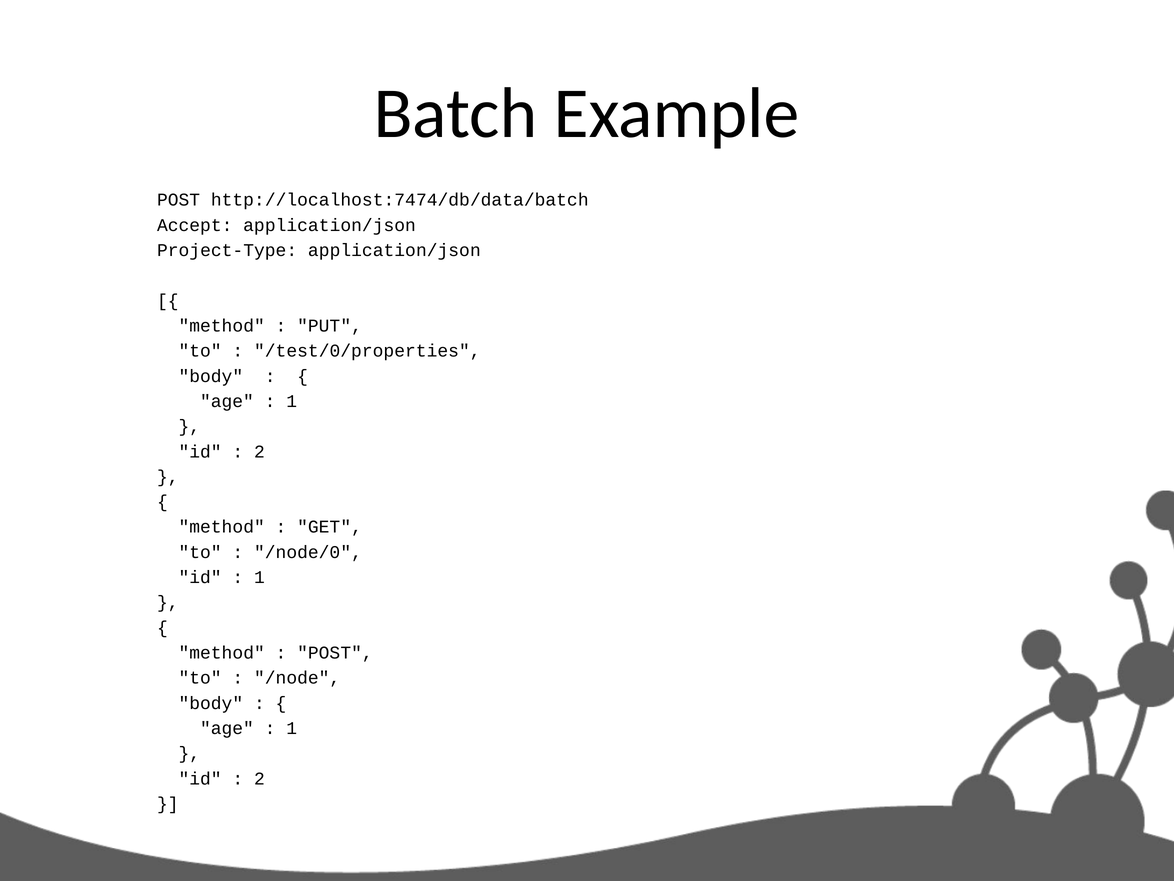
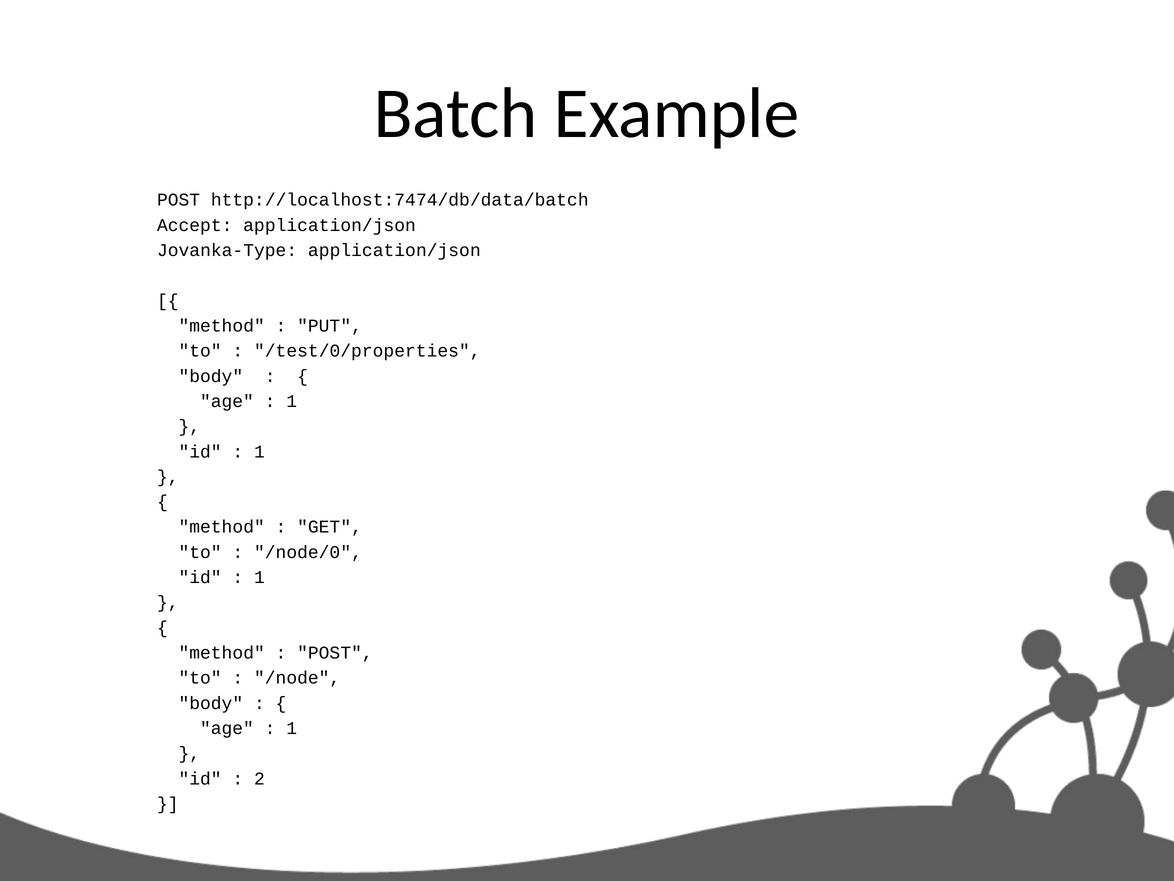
Project-Type: Project-Type -> Jovanka-Type
2 at (259, 451): 2 -> 1
